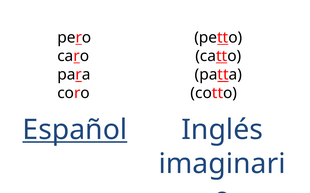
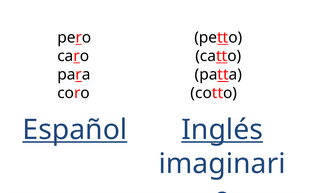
Inglés underline: none -> present
